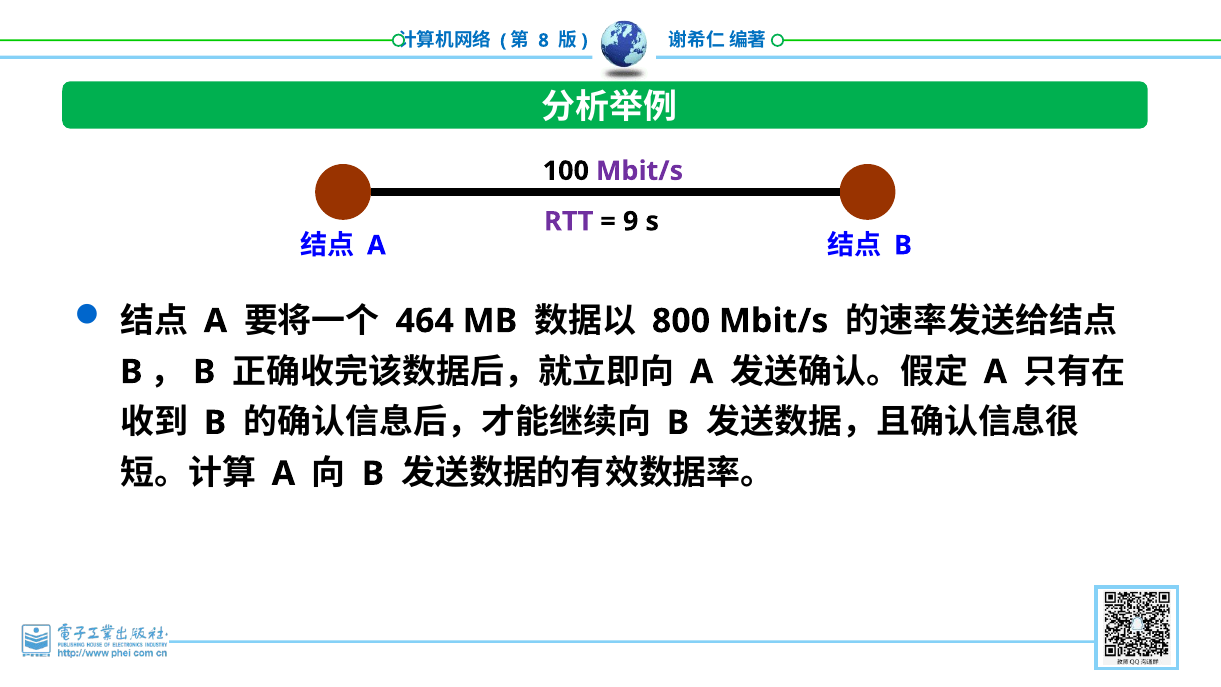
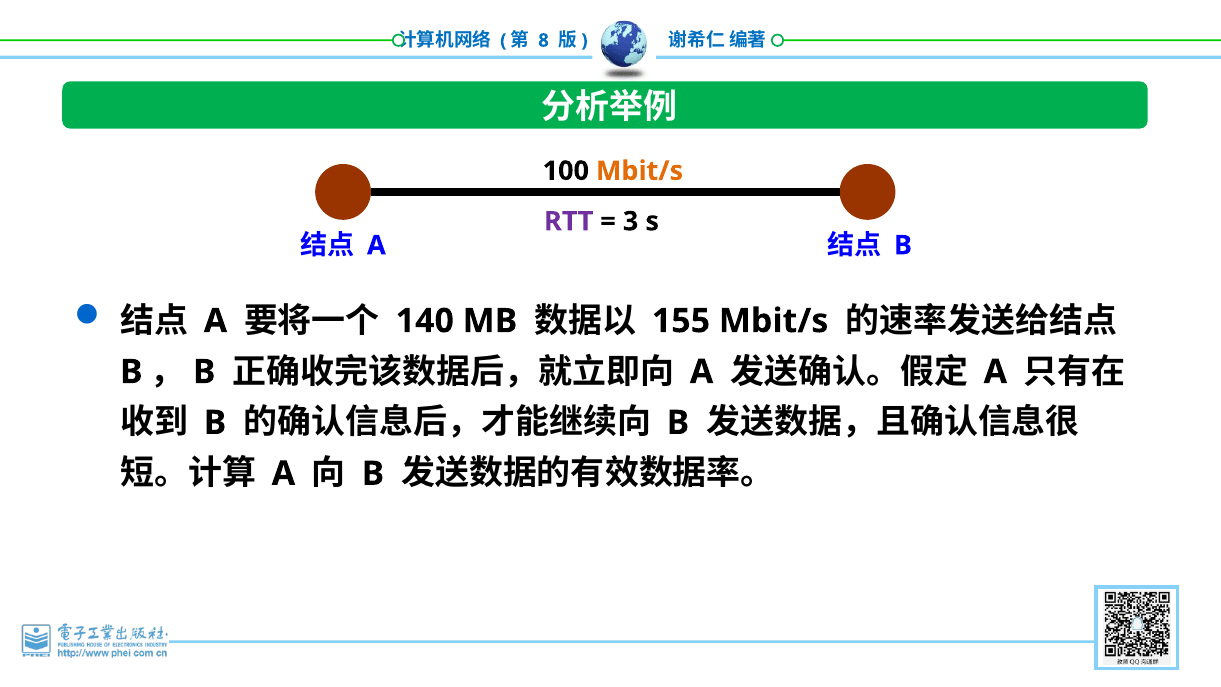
Mbit/s at (639, 171) colour: purple -> orange
9: 9 -> 3
464: 464 -> 140
800: 800 -> 155
